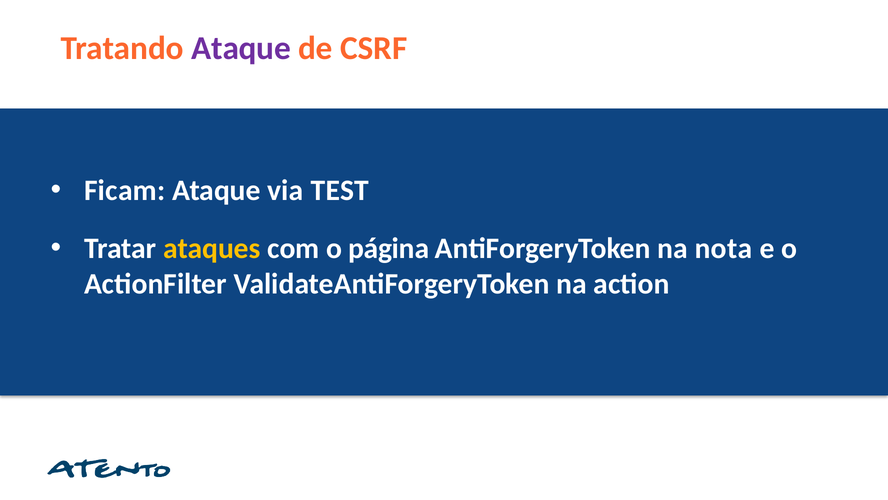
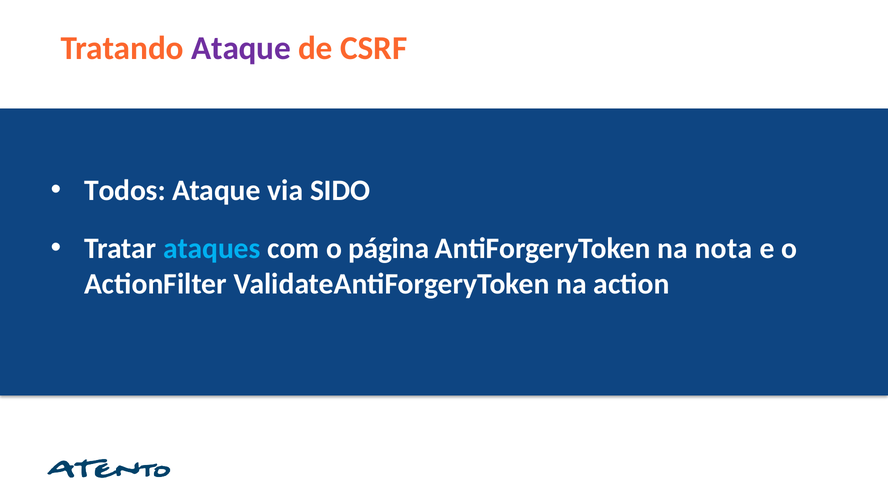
Ficam: Ficam -> Todos
TEST: TEST -> SIDO
ataques colour: yellow -> light blue
